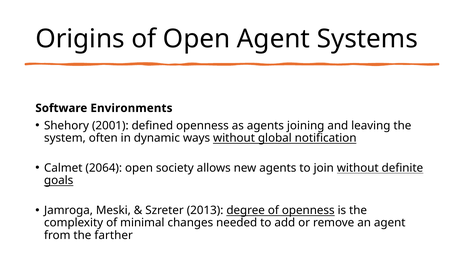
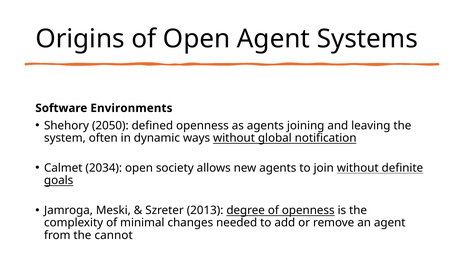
2001: 2001 -> 2050
2064: 2064 -> 2034
farther: farther -> cannot
